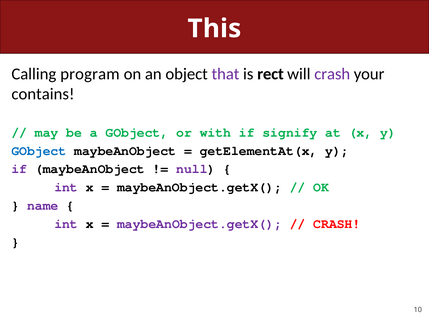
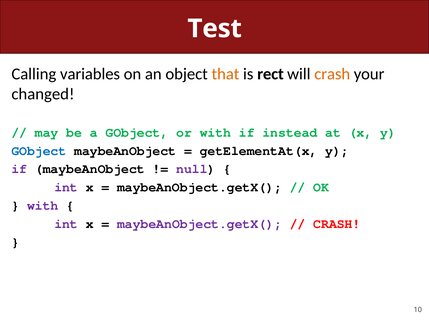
This: This -> Test
program: program -> variables
that colour: purple -> orange
crash at (332, 74) colour: purple -> orange
contains: contains -> changed
signify: signify -> instead
name at (43, 206): name -> with
